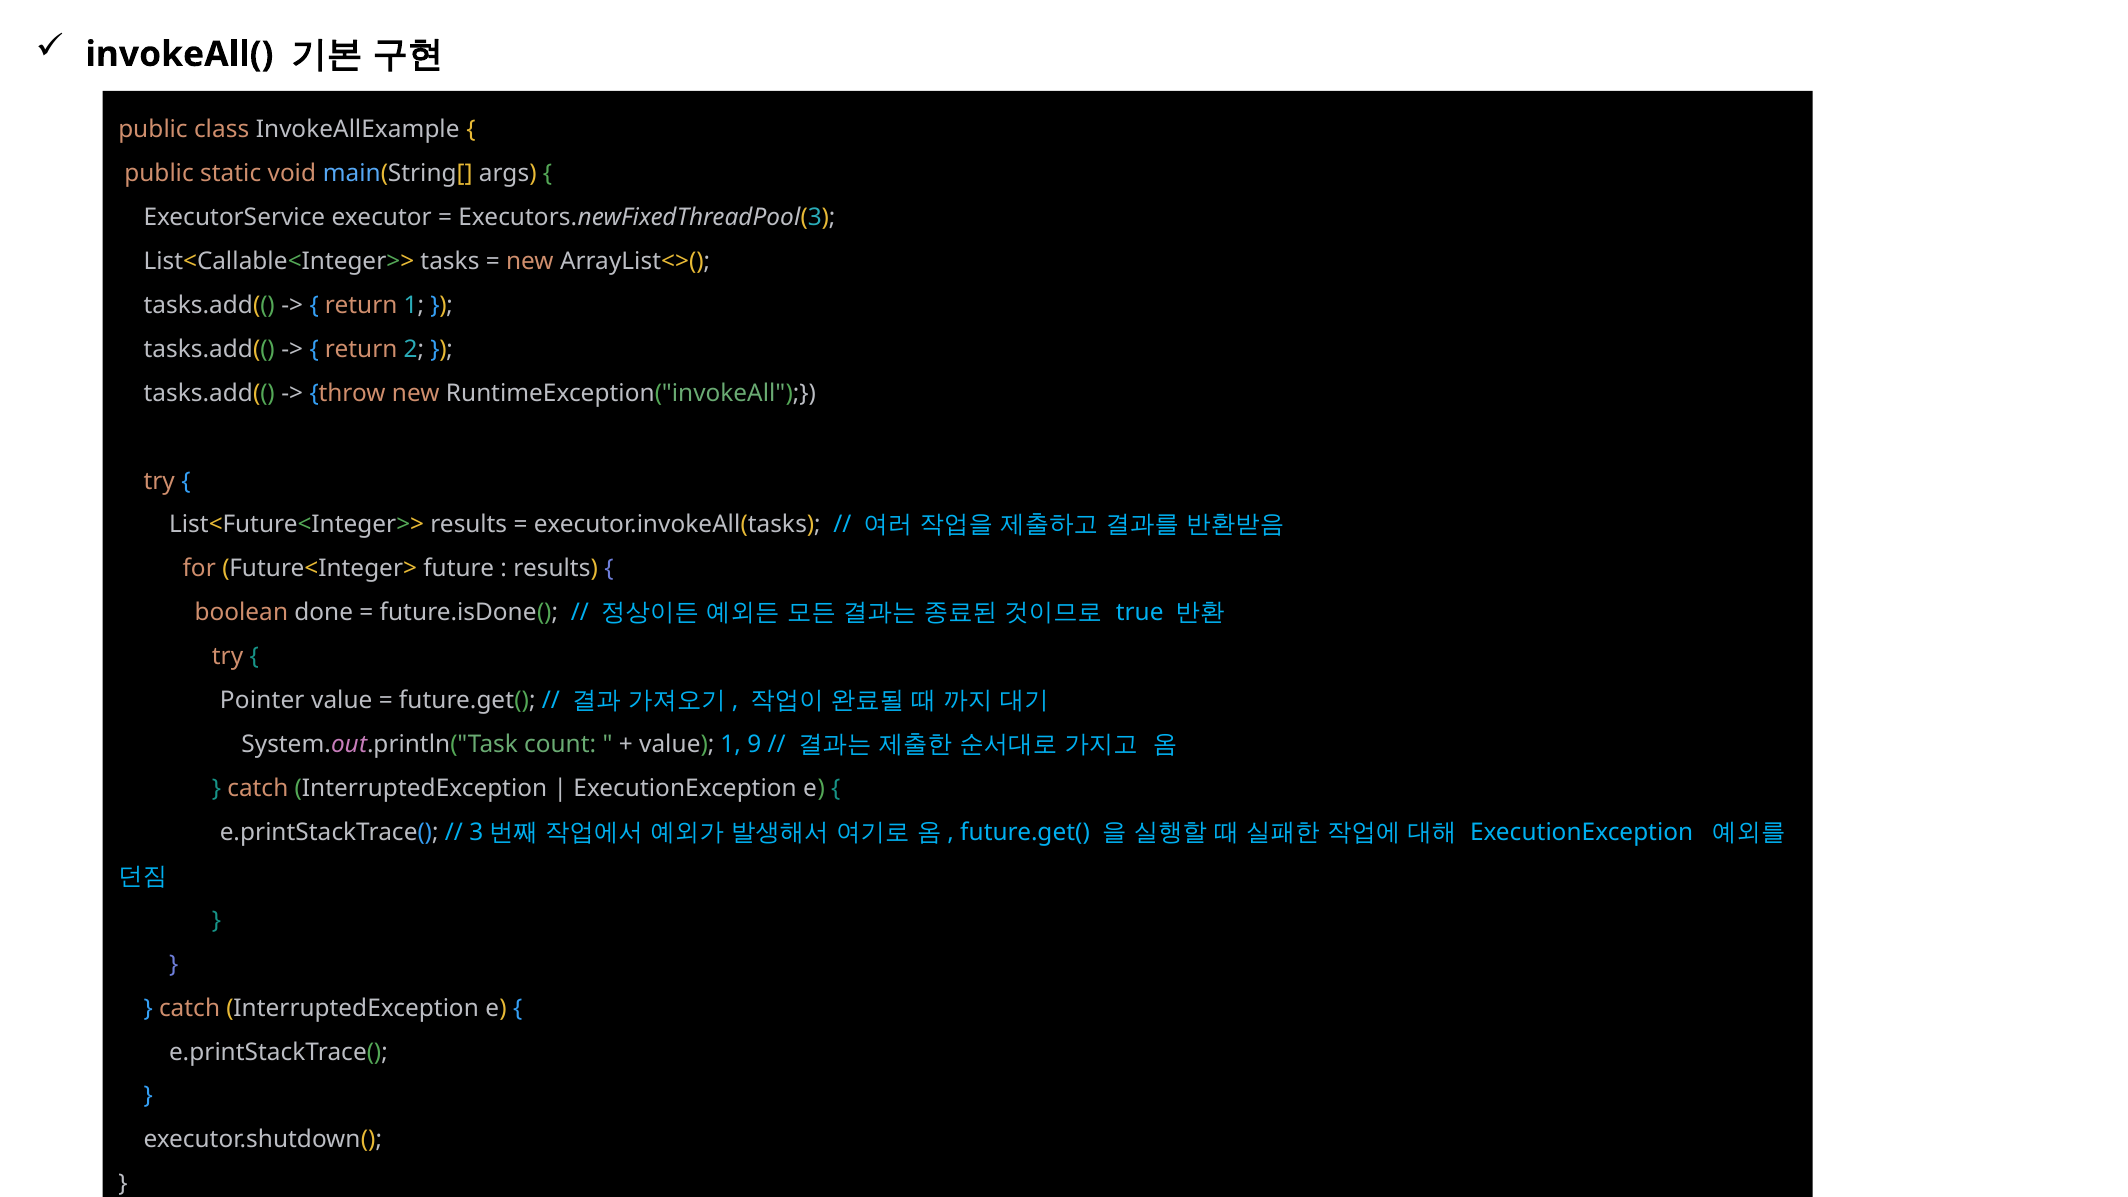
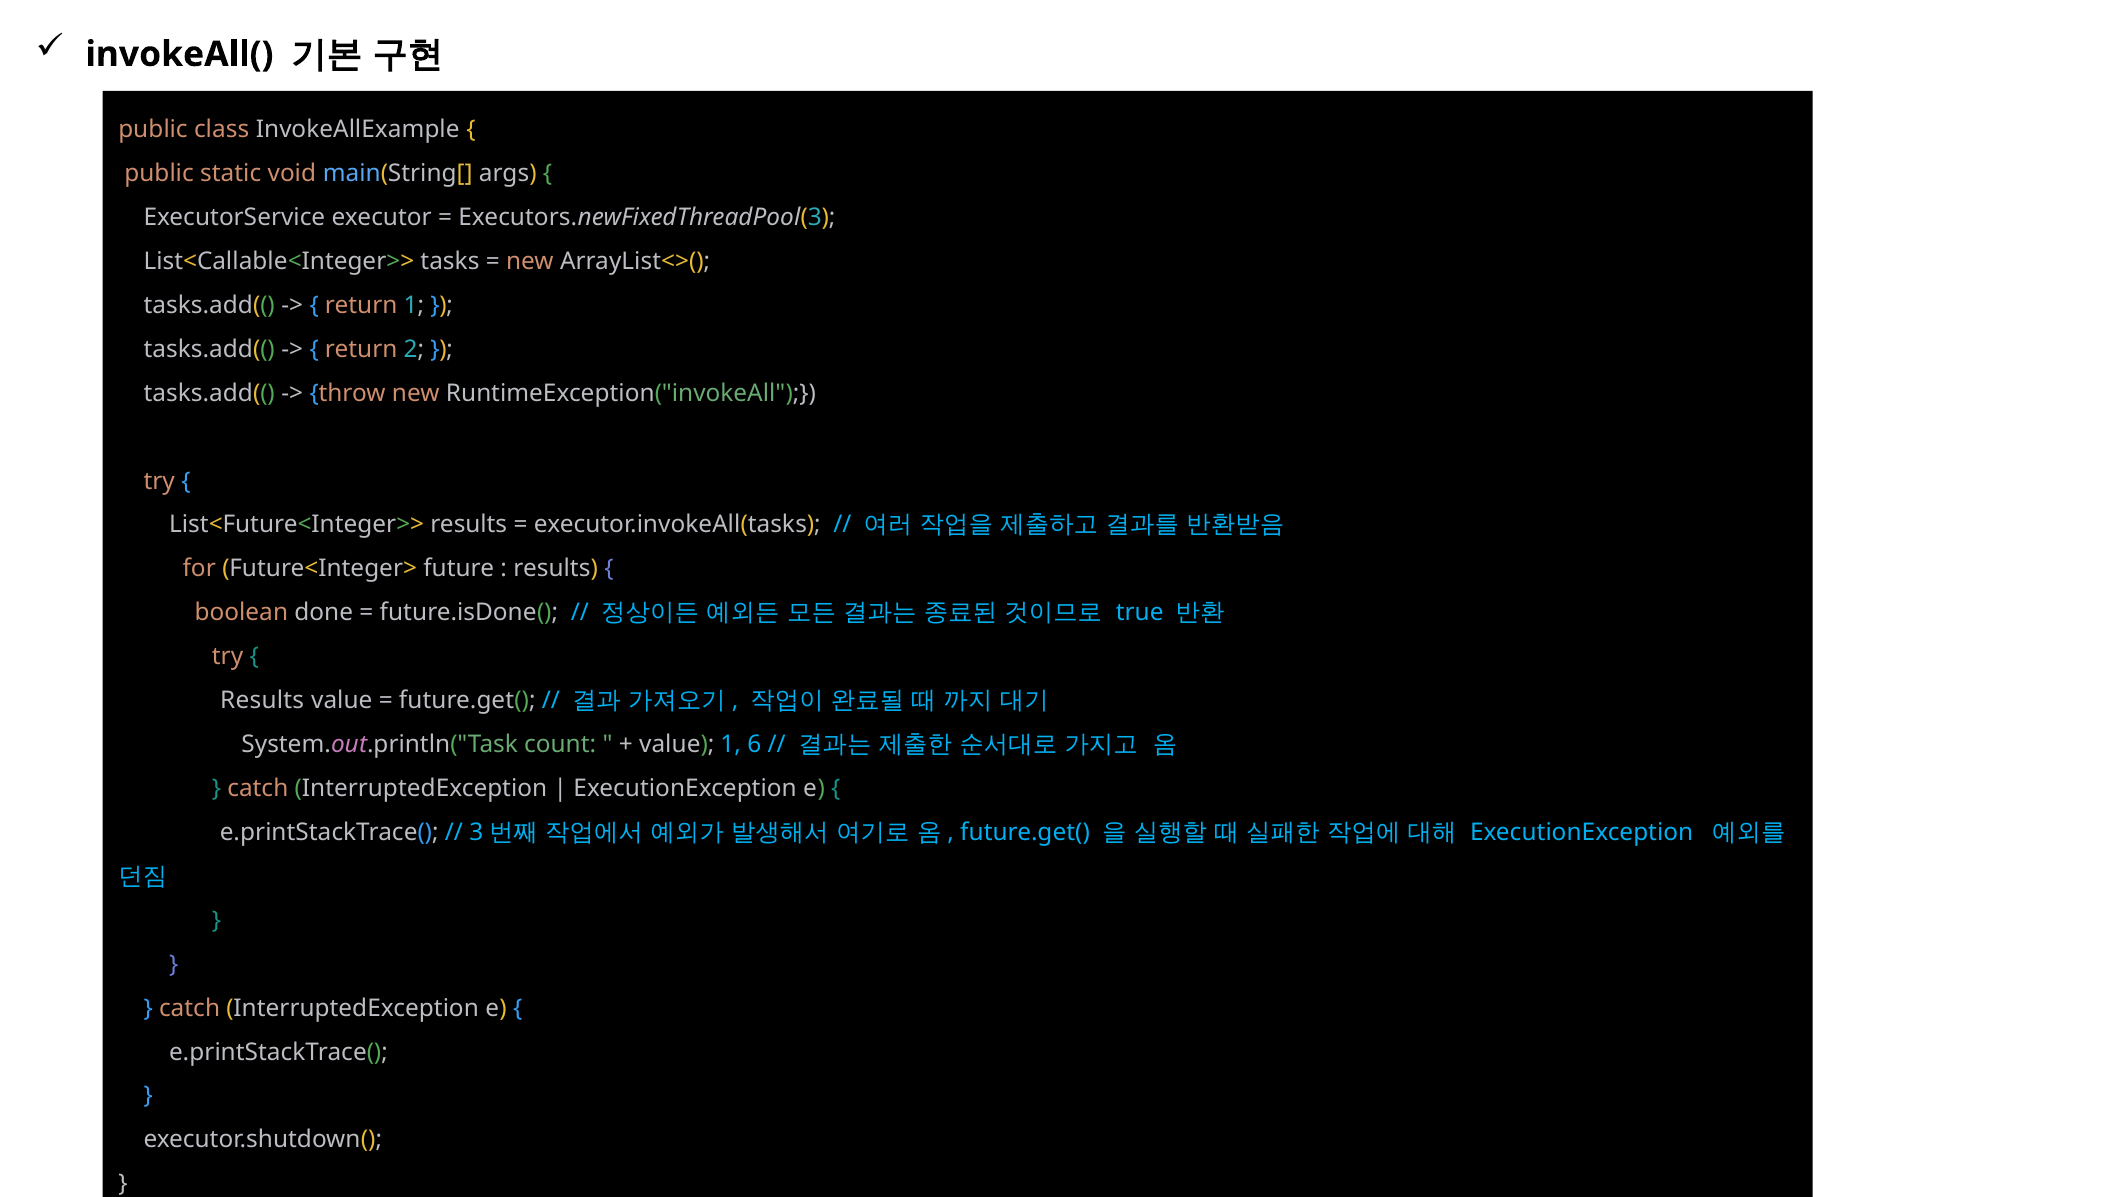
Pointer at (262, 701): Pointer -> Results
9: 9 -> 6
